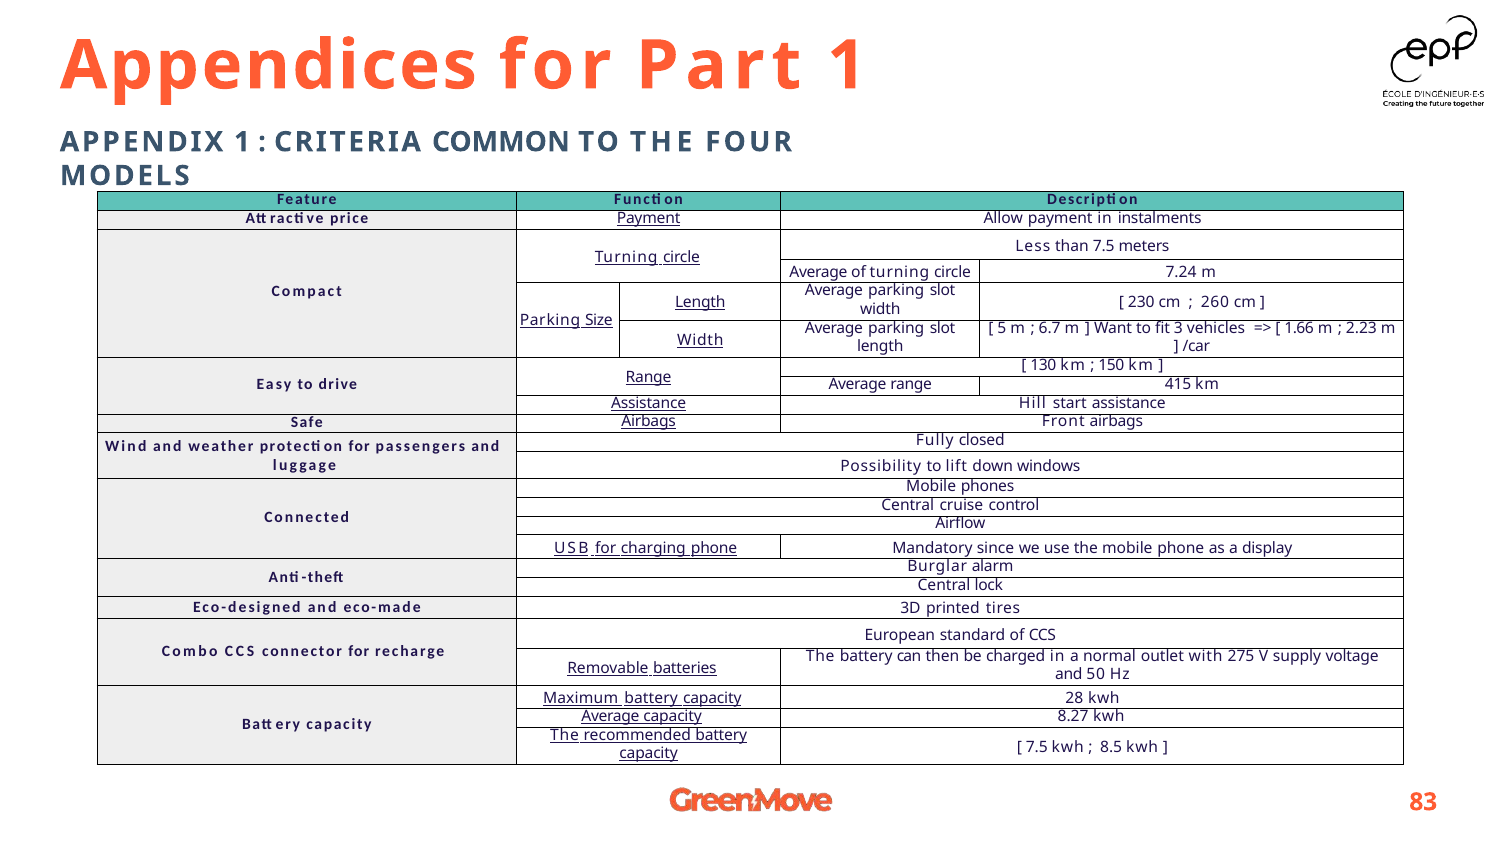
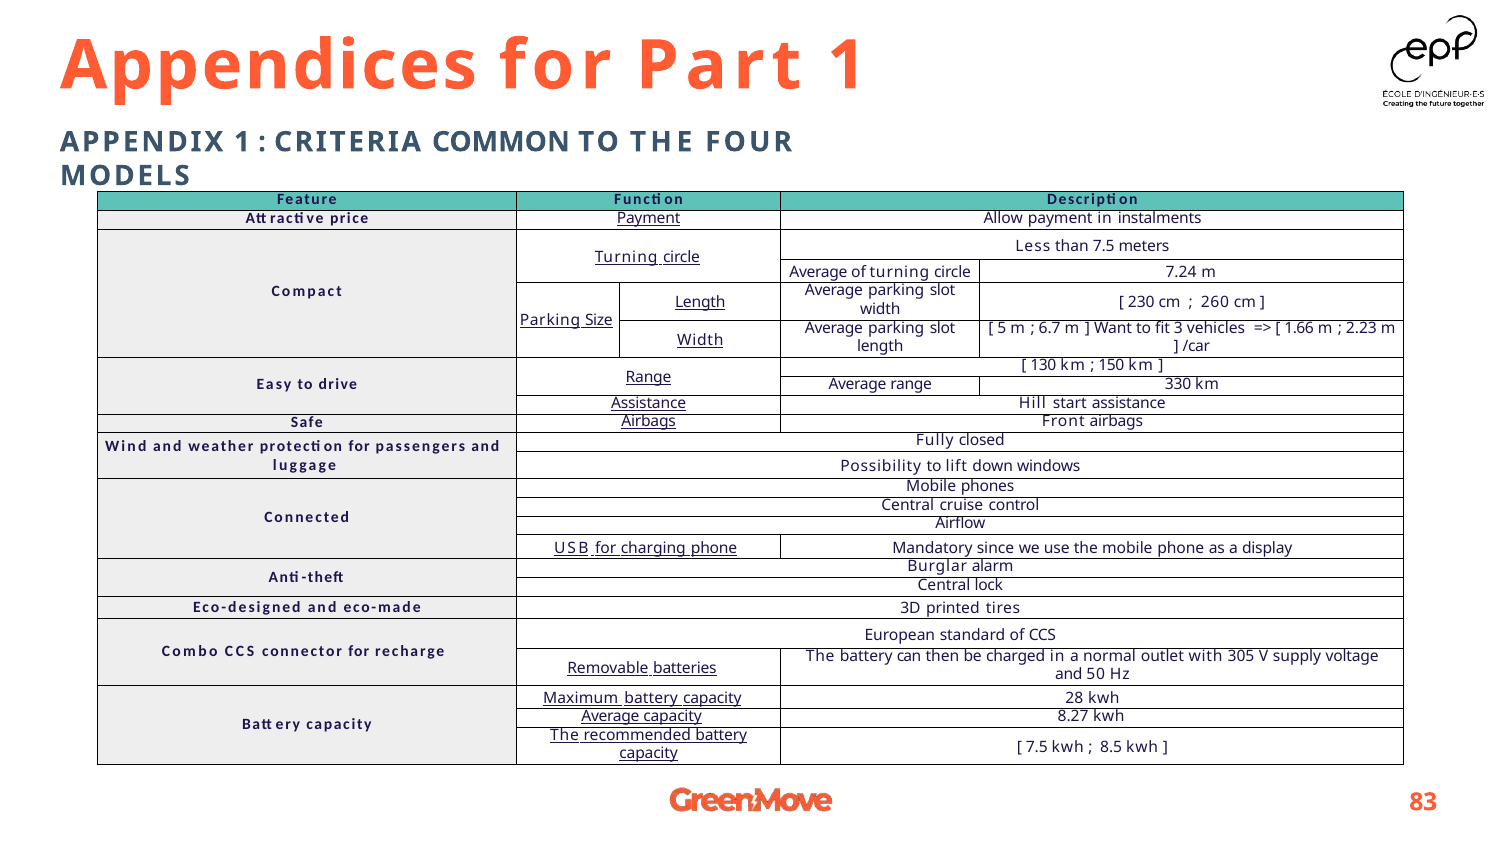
415: 415 -> 330
275: 275 -> 305
